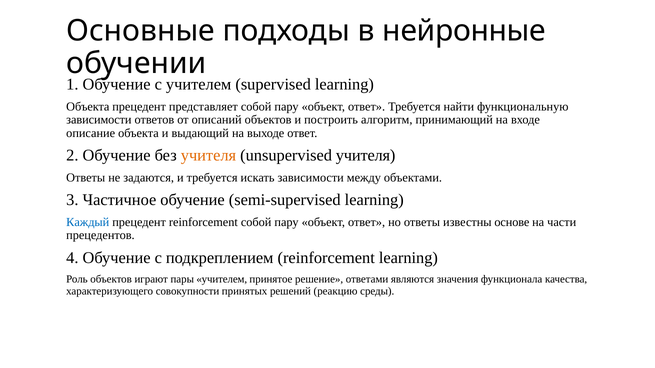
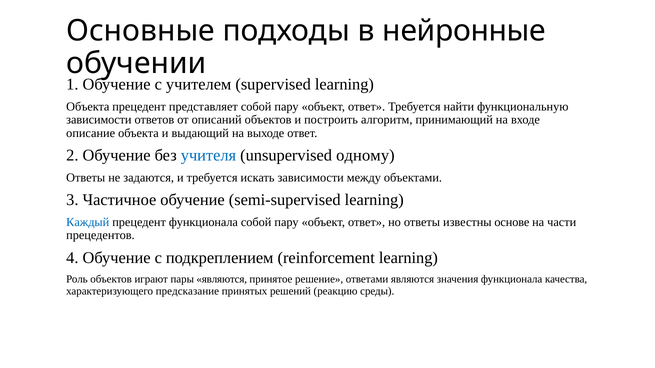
учителя at (208, 156) colour: orange -> blue
unsupervised учителя: учителя -> одному
прецедент reinforcement: reinforcement -> функционала
пары учителем: учителем -> являются
совокупности: совокупности -> предсказание
